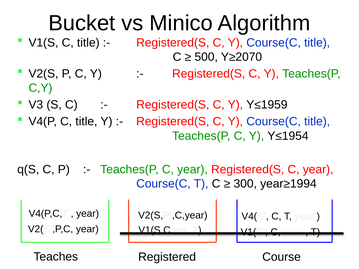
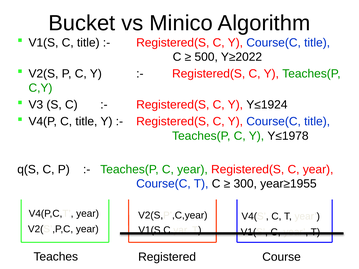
Y≥2070: Y≥2070 -> Y≥2022
Y≤1959: Y≤1959 -> Y≤1924
Y≤1954: Y≤1954 -> Y≤1978
year≥1994: year≥1994 -> year≥1955
